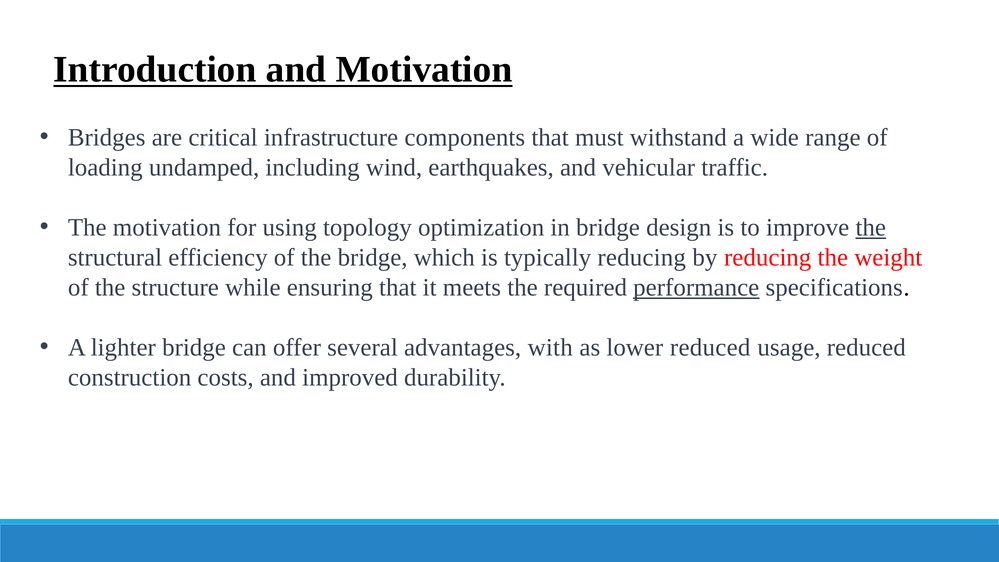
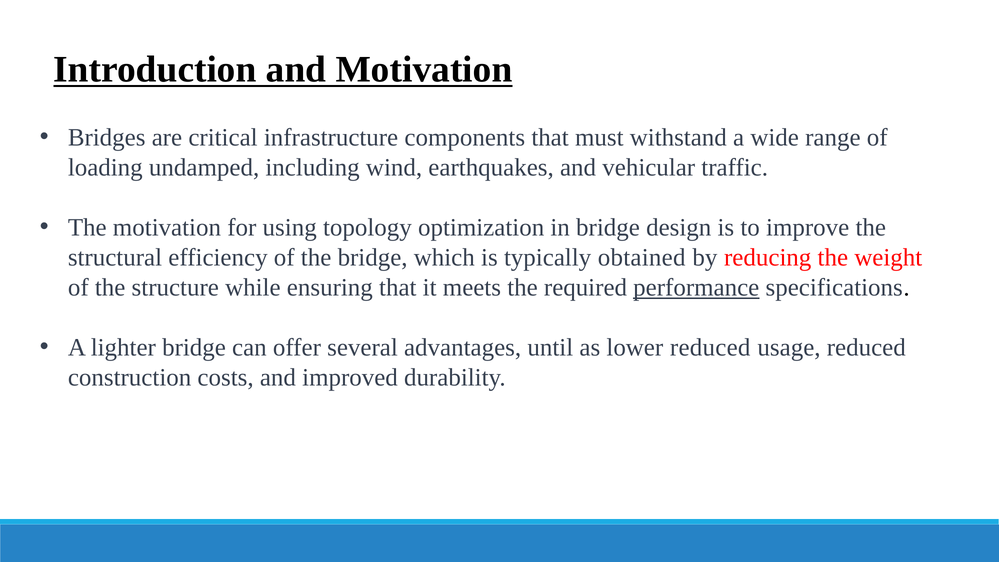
the at (871, 227) underline: present -> none
typically reducing: reducing -> obtained
with: with -> until
